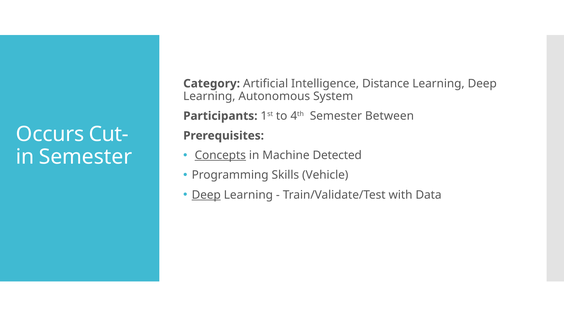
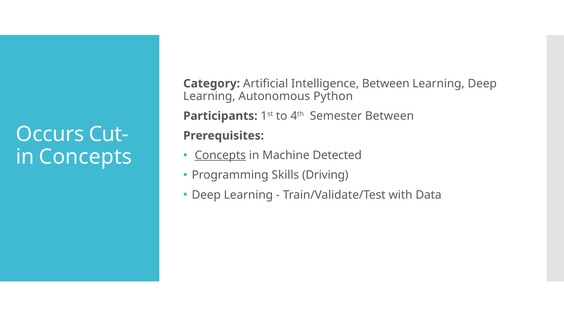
Intelligence Distance: Distance -> Between
System: System -> Python
in Semester: Semester -> Concepts
Vehicle: Vehicle -> Driving
Deep at (206, 195) underline: present -> none
